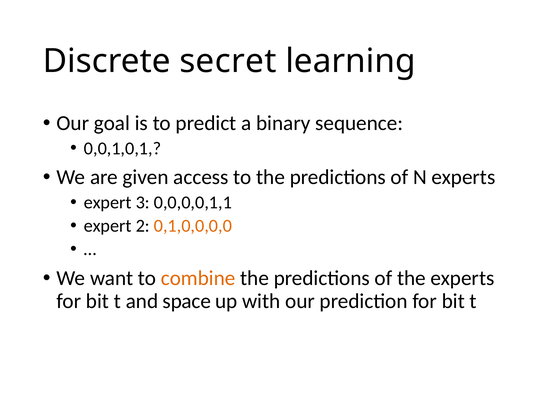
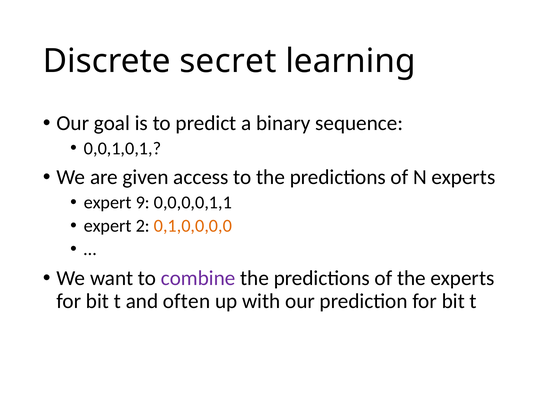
3: 3 -> 9
combine colour: orange -> purple
space: space -> often
